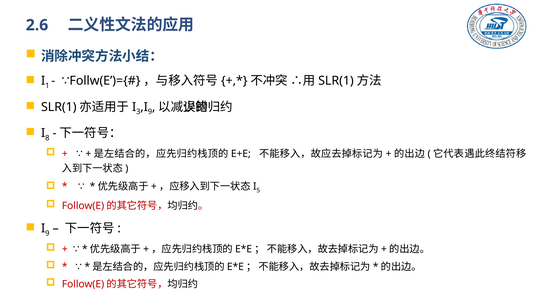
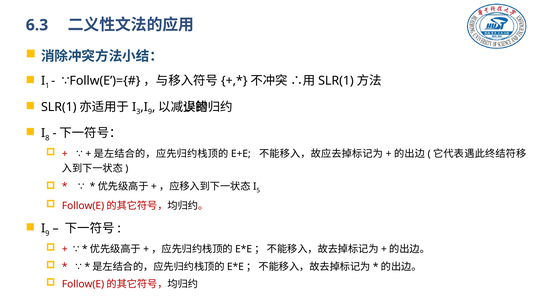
2.6: 2.6 -> 6.3
